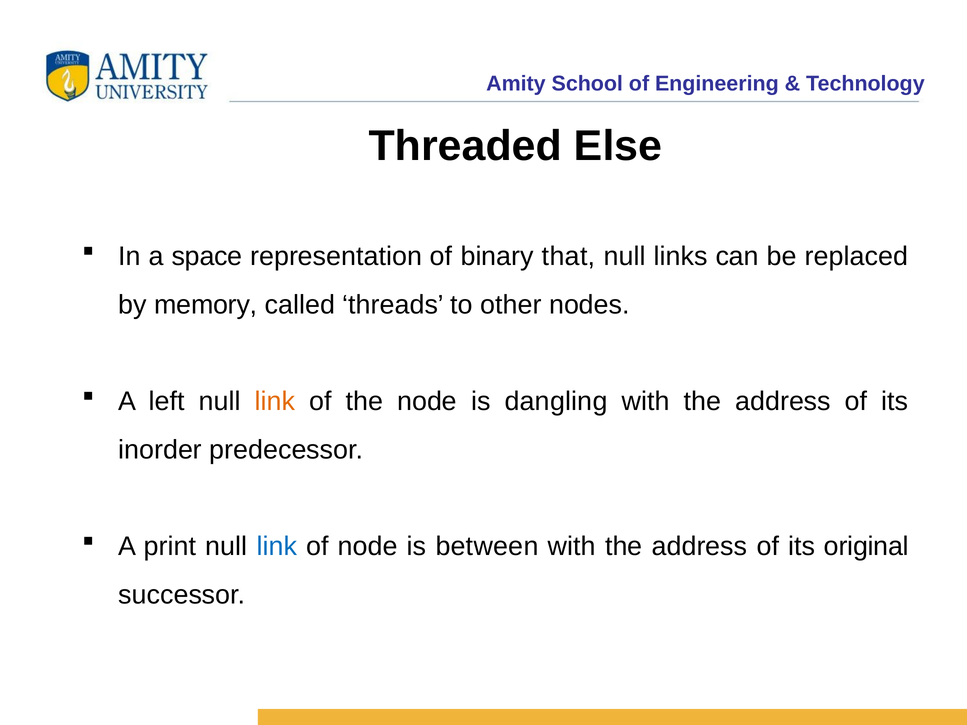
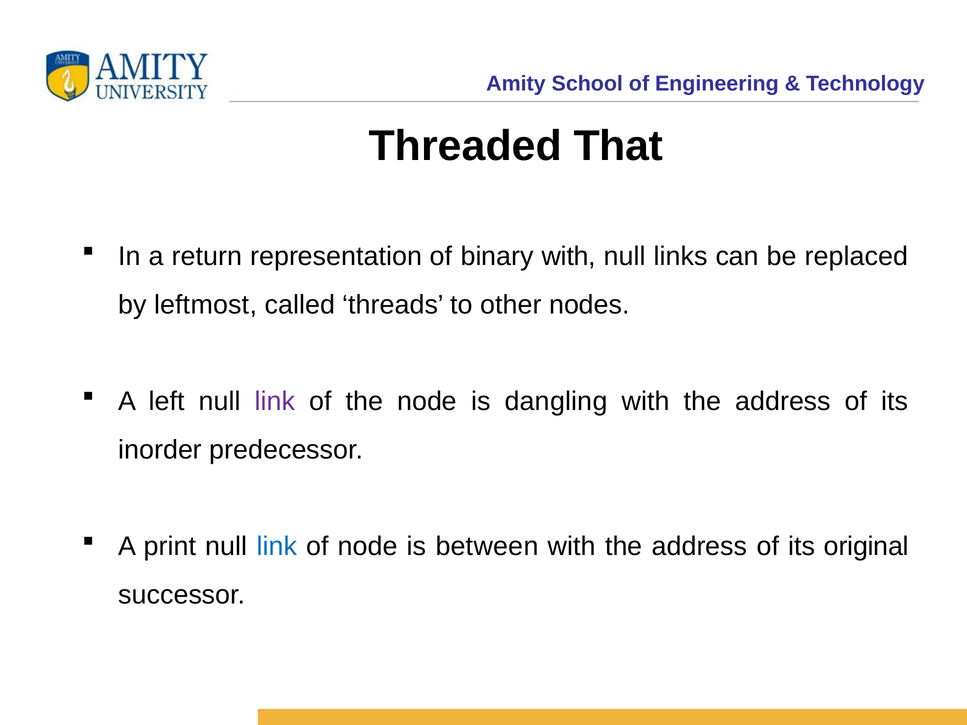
Else: Else -> That
space: space -> return
binary that: that -> with
memory: memory -> leftmost
link at (275, 401) colour: orange -> purple
